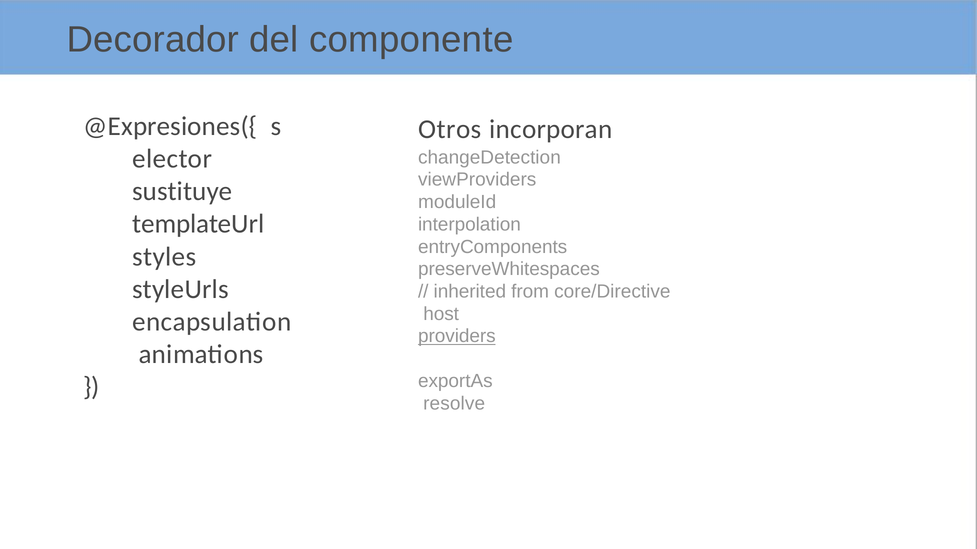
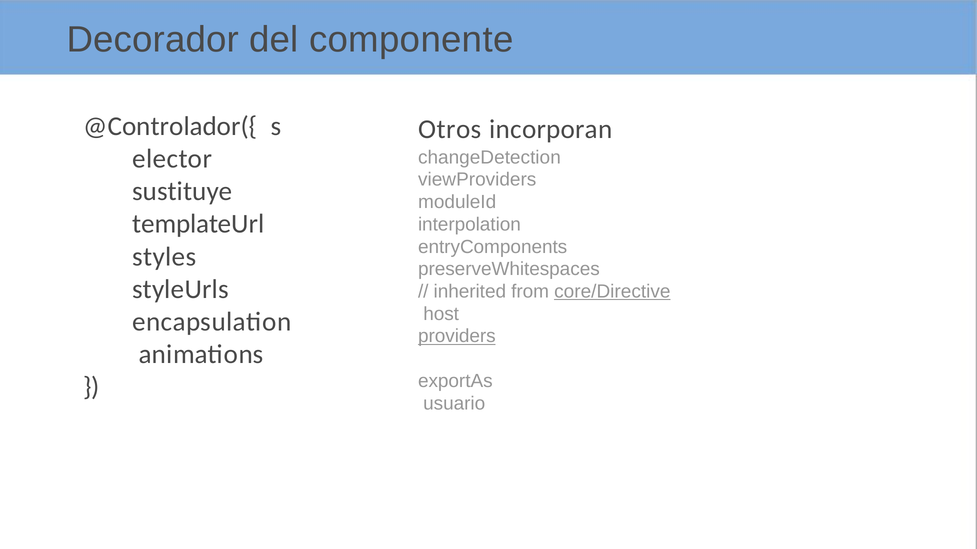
@Expresiones({: @Expresiones({ -> @Controlador({
core/Directive underline: none -> present
resolve: resolve -> usuario
